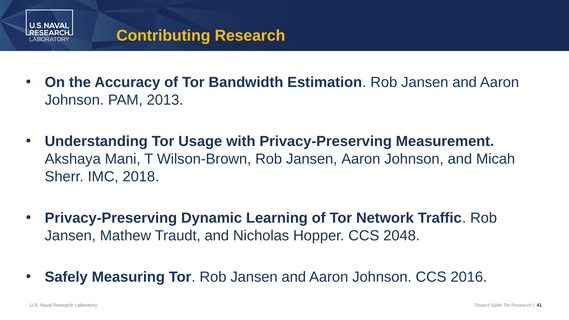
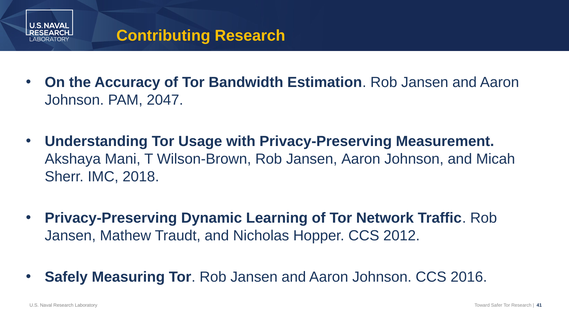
2013: 2013 -> 2047
2048: 2048 -> 2012
